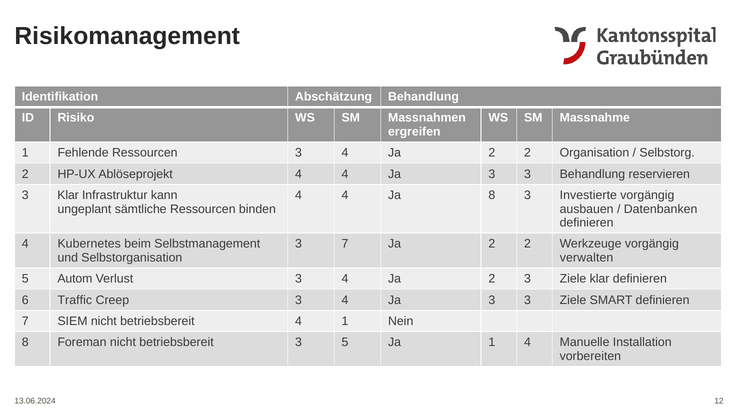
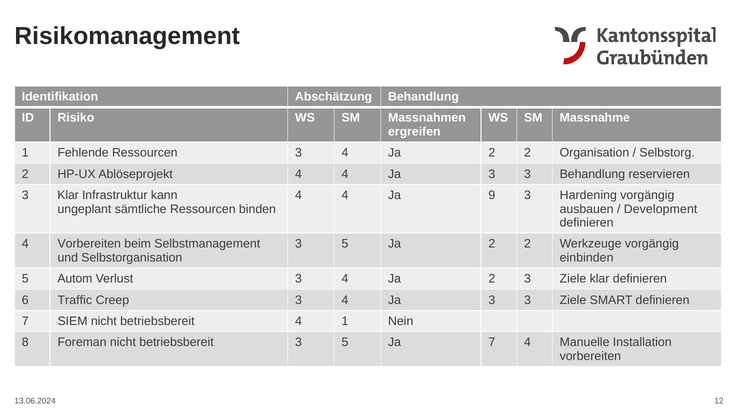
Ja 8: 8 -> 9
Investierte: Investierte -> Hardening
Datenbanken: Datenbanken -> Development
4 Kubernetes: Kubernetes -> Vorbereiten
7 at (345, 244): 7 -> 5
verwalten: verwalten -> einbinden
Ja 1: 1 -> 7
